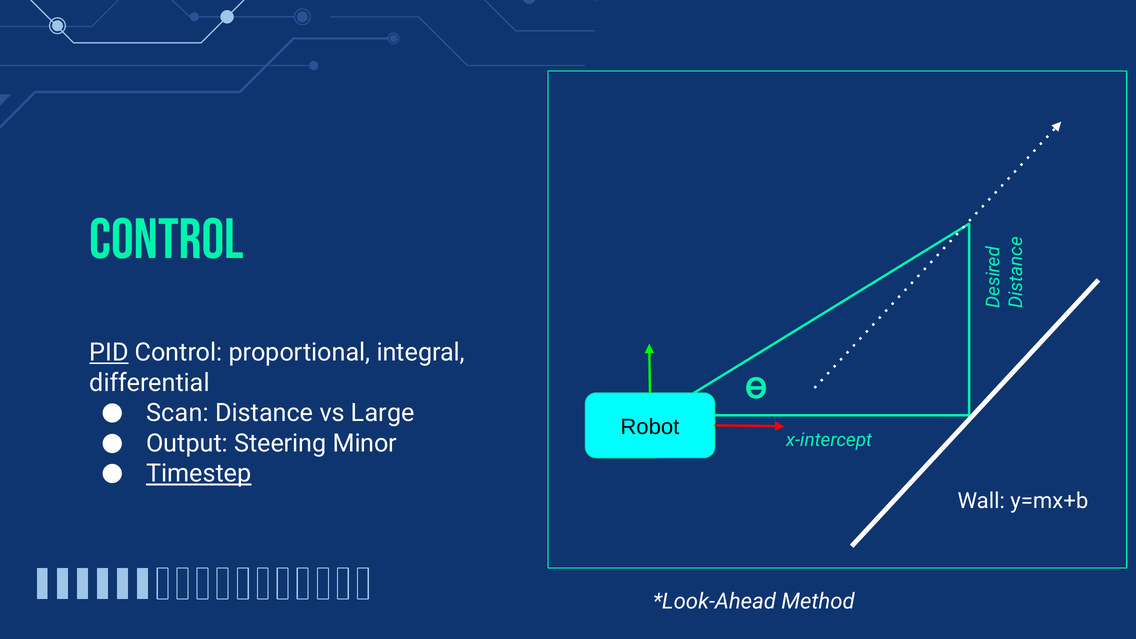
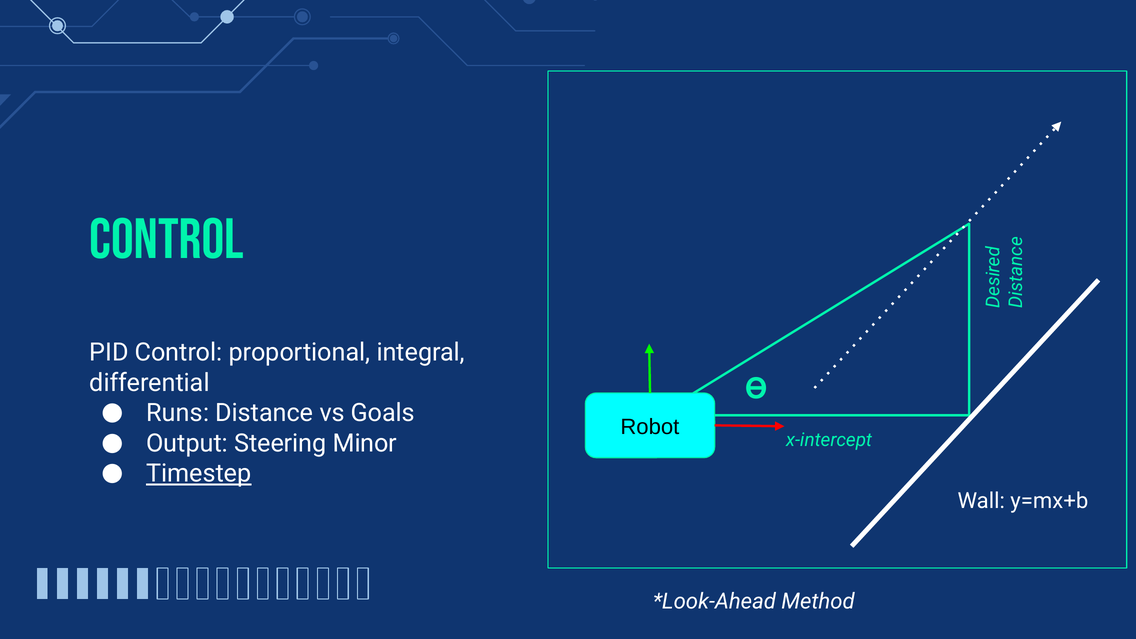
PID underline: present -> none
Scan: Scan -> Runs
Large: Large -> Goals
